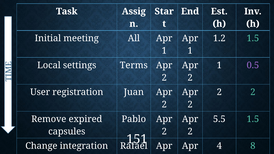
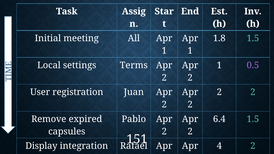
1.2: 1.2 -> 1.8
5.5: 5.5 -> 6.4
Change: Change -> Display
4 8: 8 -> 2
